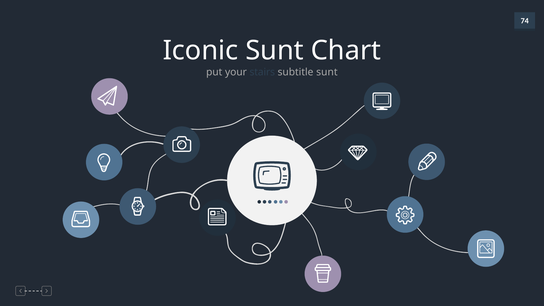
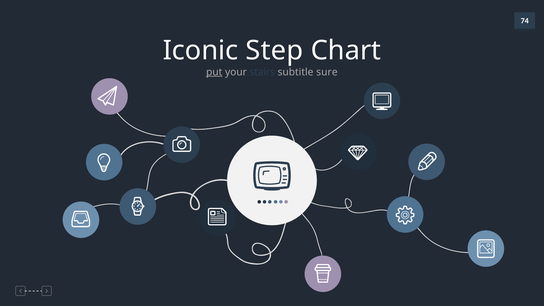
Iconic Sunt: Sunt -> Step
put underline: none -> present
subtitle sunt: sunt -> sure
